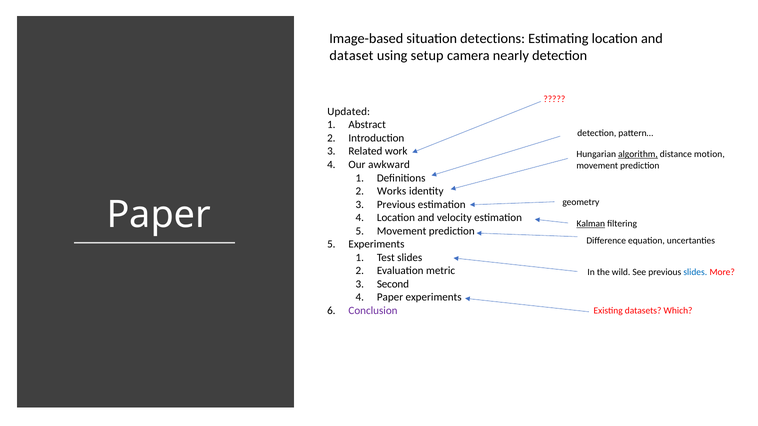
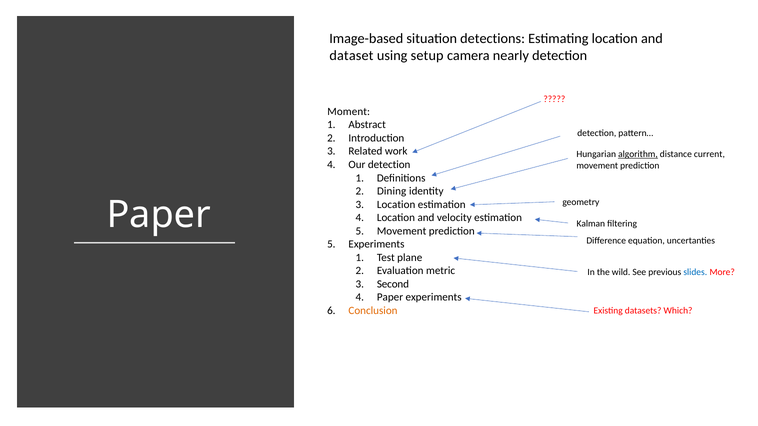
Updated: Updated -> Moment
motion: motion -> current
Our awkward: awkward -> detection
Works: Works -> Dining
Previous at (396, 205): Previous -> Location
Kalman underline: present -> none
Test slides: slides -> plane
Conclusion colour: purple -> orange
